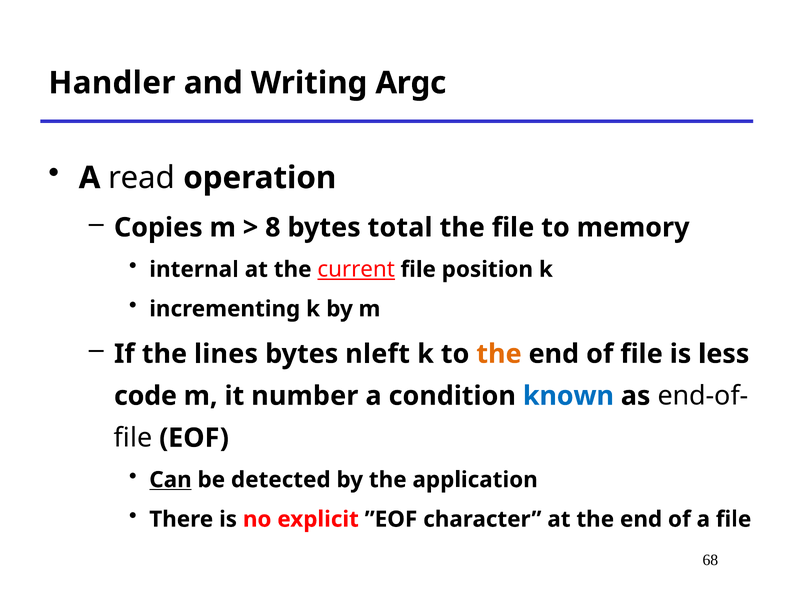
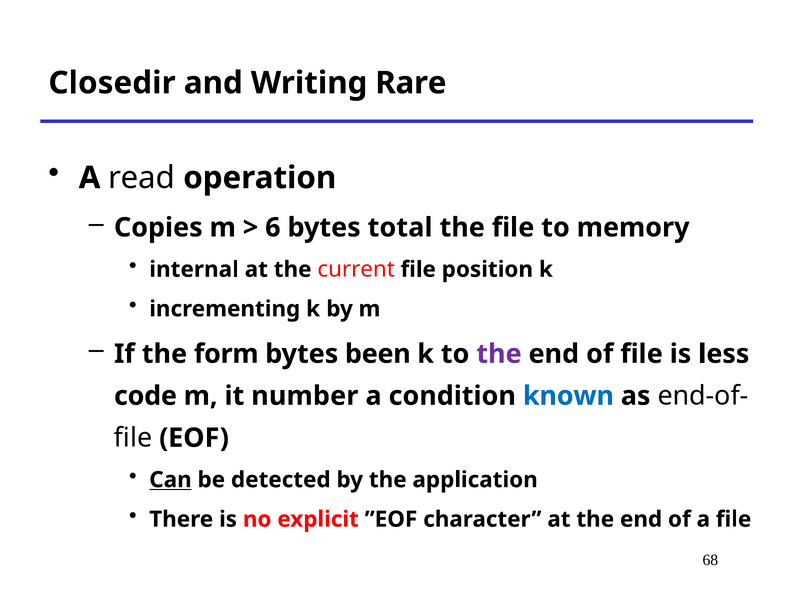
Handler: Handler -> Closedir
Argc: Argc -> Rare
8: 8 -> 6
current underline: present -> none
lines: lines -> form
nleft: nleft -> been
the at (499, 354) colour: orange -> purple
